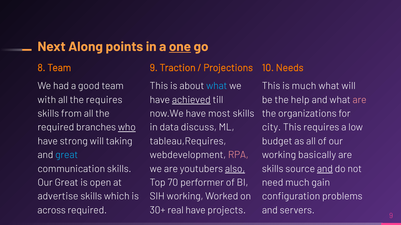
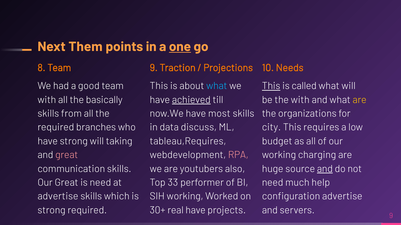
Along: Along -> Them
This at (271, 86) underline: none -> present
is much: much -> called
the requires: requires -> basically
the help: help -> with
are at (360, 100) colour: pink -> yellow
who underline: present -> none
great at (67, 155) colour: light blue -> pink
basically: basically -> charging
also underline: present -> none
skills at (273, 169): skills -> huge
is open: open -> need
70: 70 -> 33
gain: gain -> help
configuration problems: problems -> advertise
across at (52, 211): across -> strong
